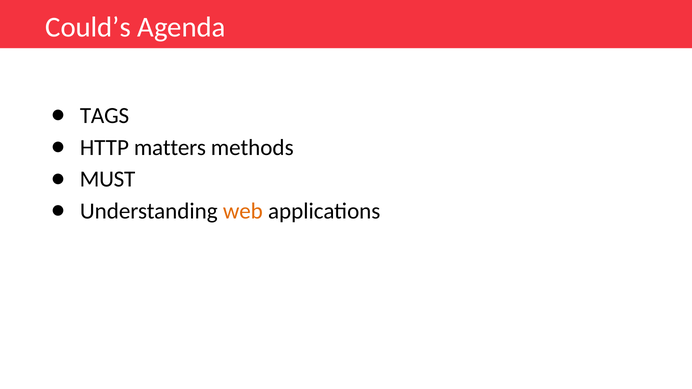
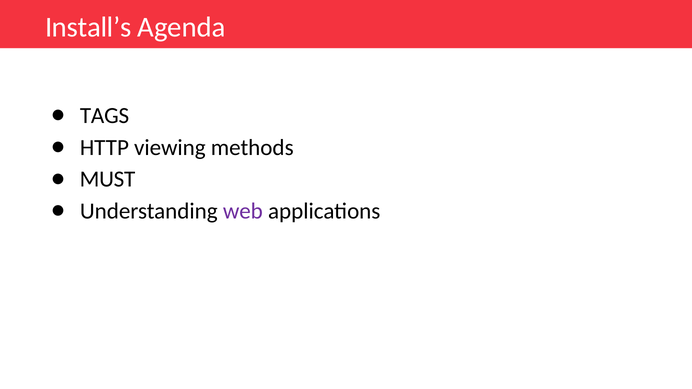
Could’s: Could’s -> Install’s
matters: matters -> viewing
web colour: orange -> purple
